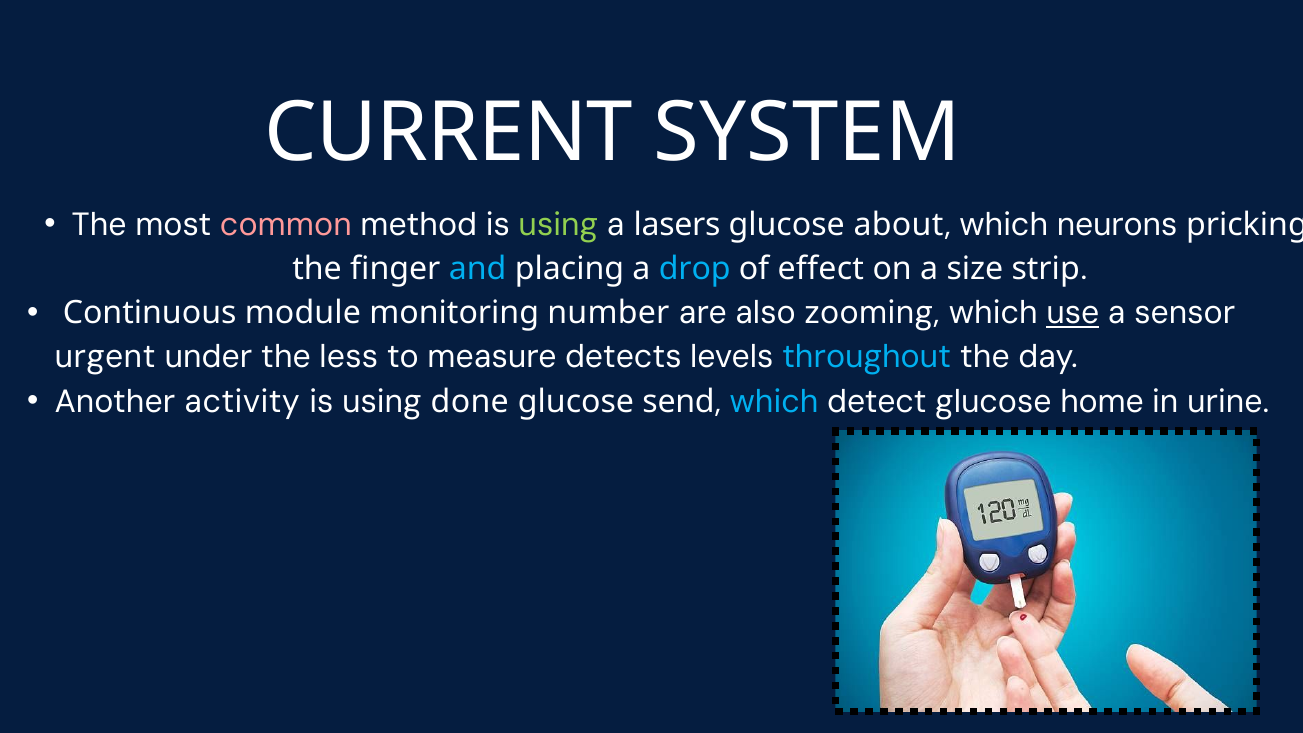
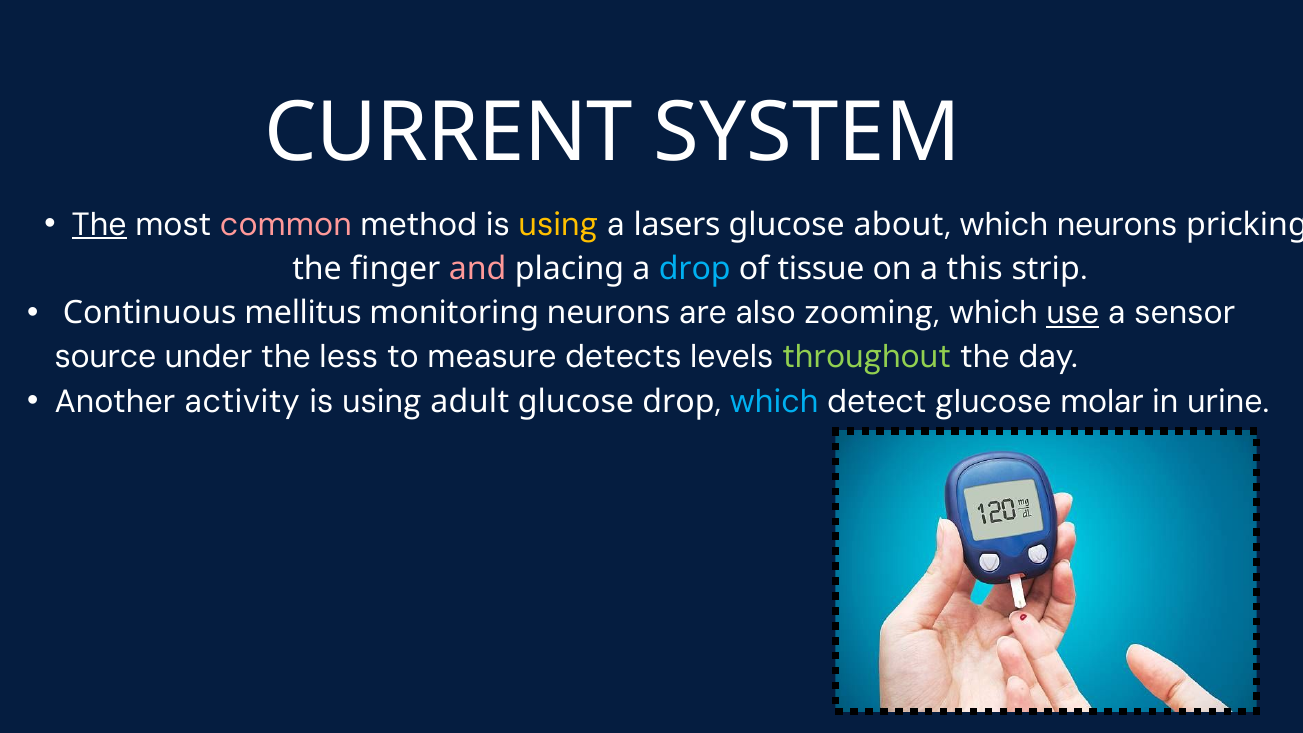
The at (99, 225) underline: none -> present
using at (558, 225) colour: light green -> yellow
and colour: light blue -> pink
effect: effect -> tissue
size: size -> this
module: module -> mellitus
monitoring number: number -> neurons
urgent: urgent -> source
throughout colour: light blue -> light green
done: done -> adult
glucose send: send -> drop
home: home -> molar
